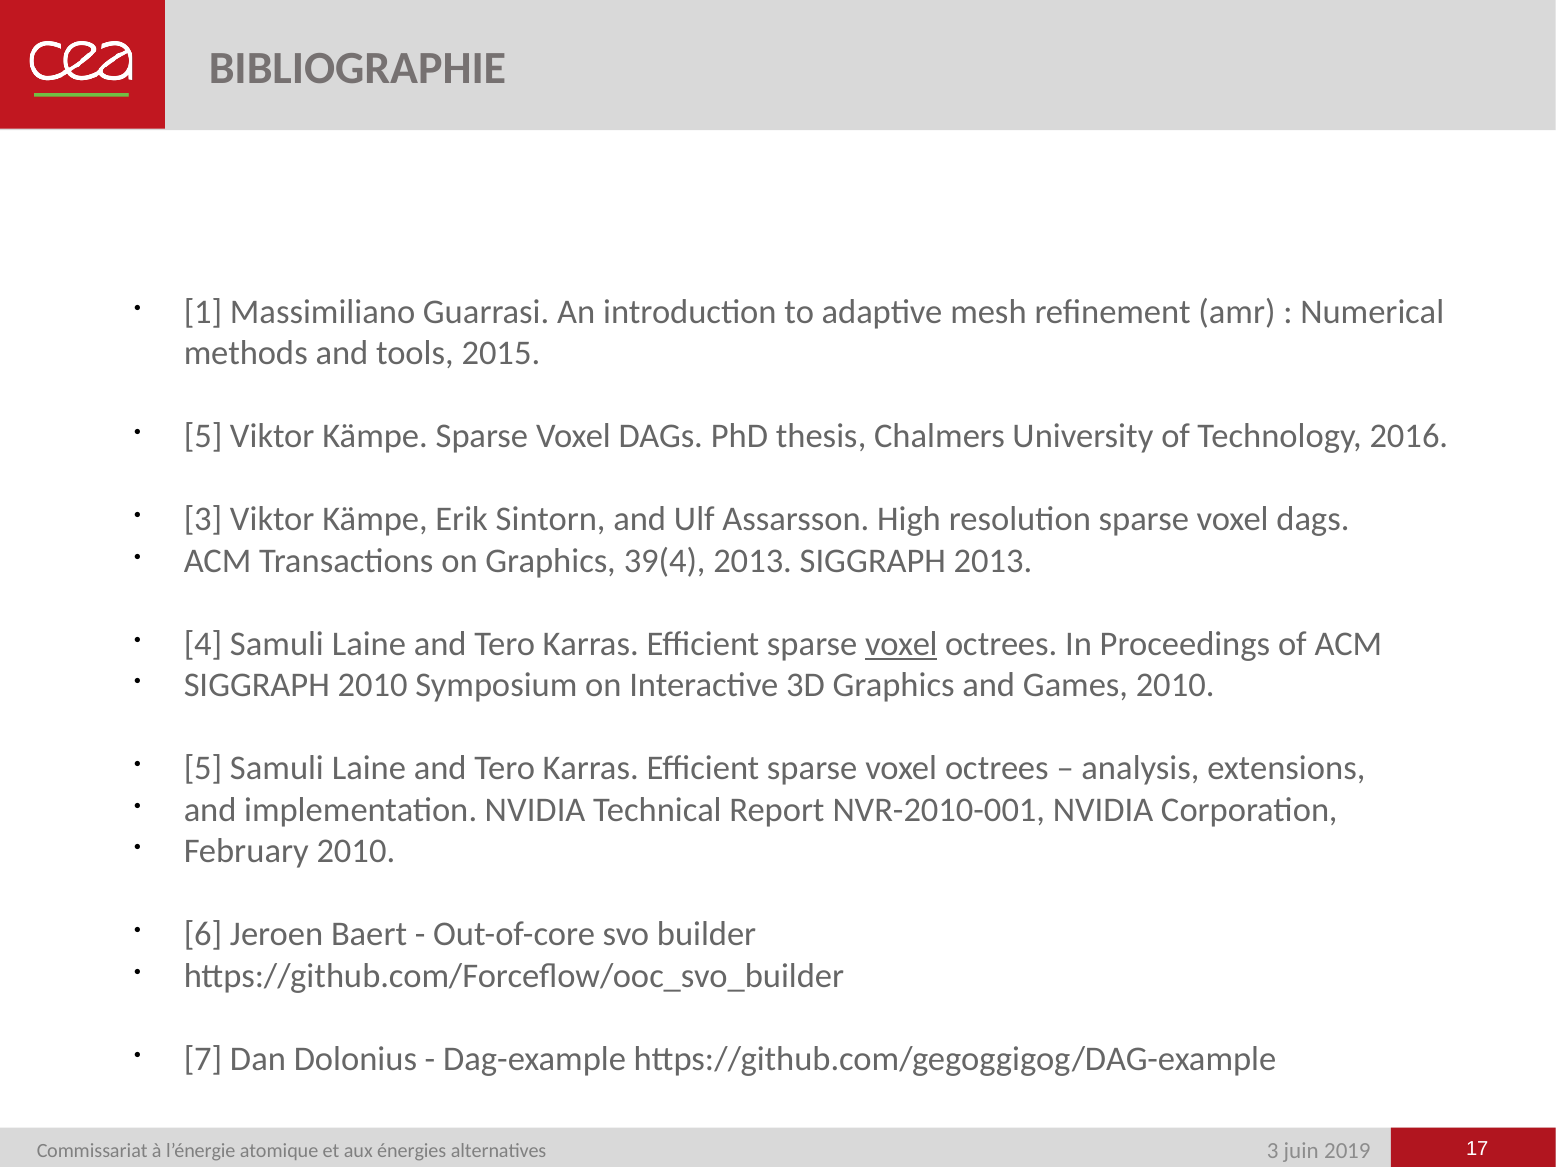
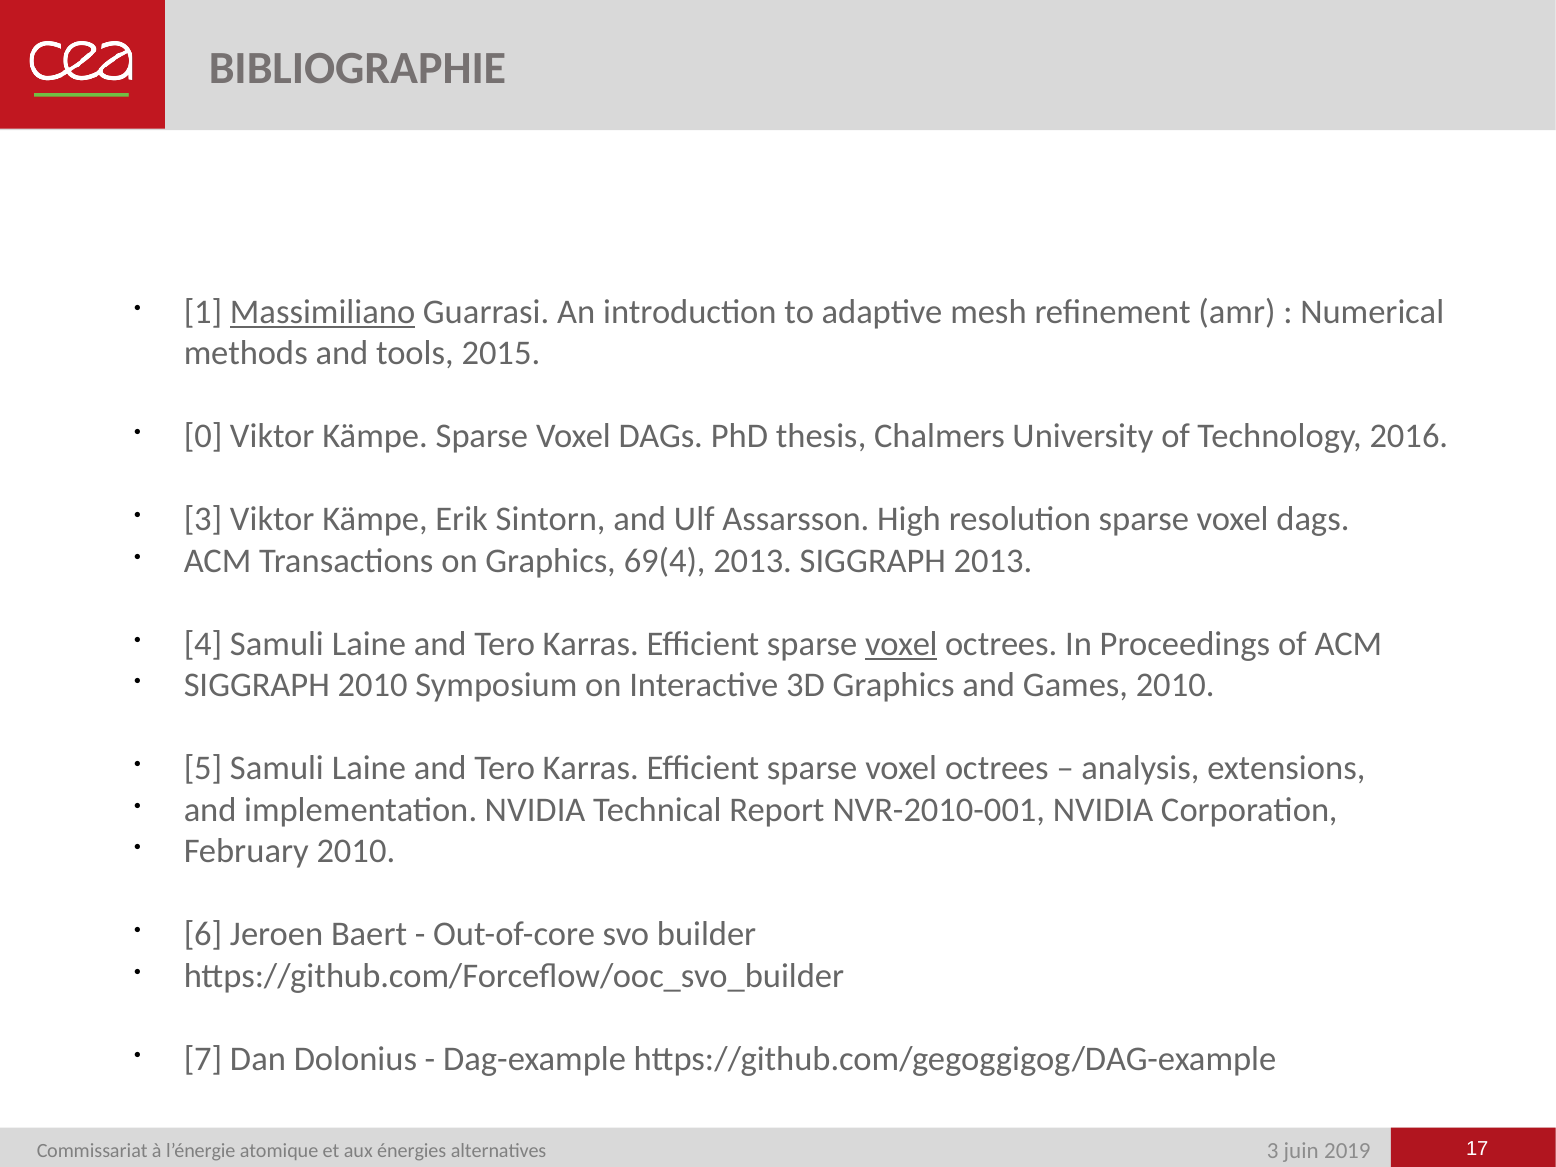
Massimiliano underline: none -> present
5 at (203, 437): 5 -> 0
39(4: 39(4 -> 69(4
